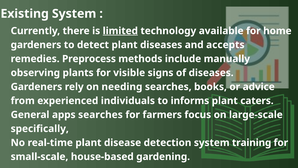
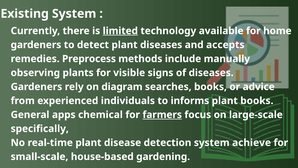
needing: needing -> diagram
plant caters: caters -> books
apps searches: searches -> chemical
farmers underline: none -> present
training: training -> achieve
